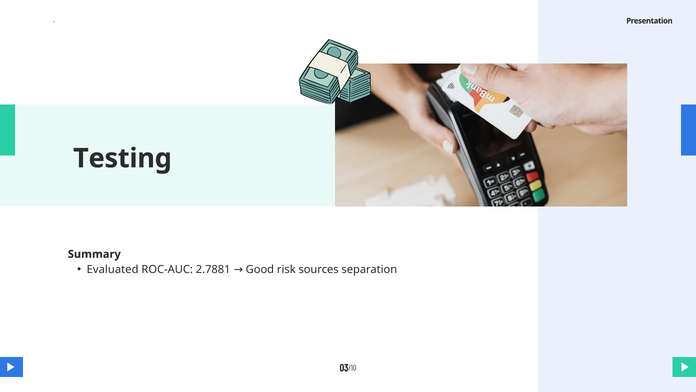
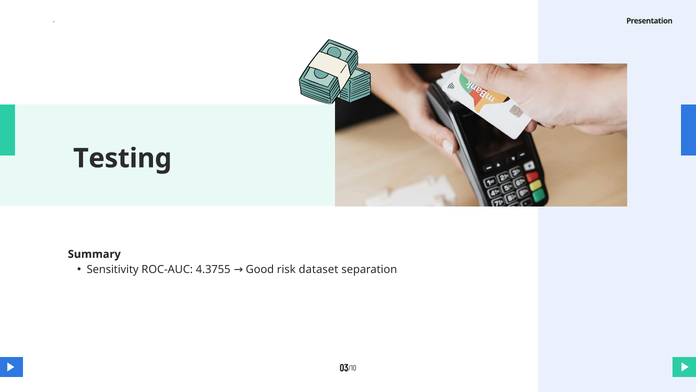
Evaluated: Evaluated -> Sensitivity
2.7881: 2.7881 -> 4.3755
sources: sources -> dataset
